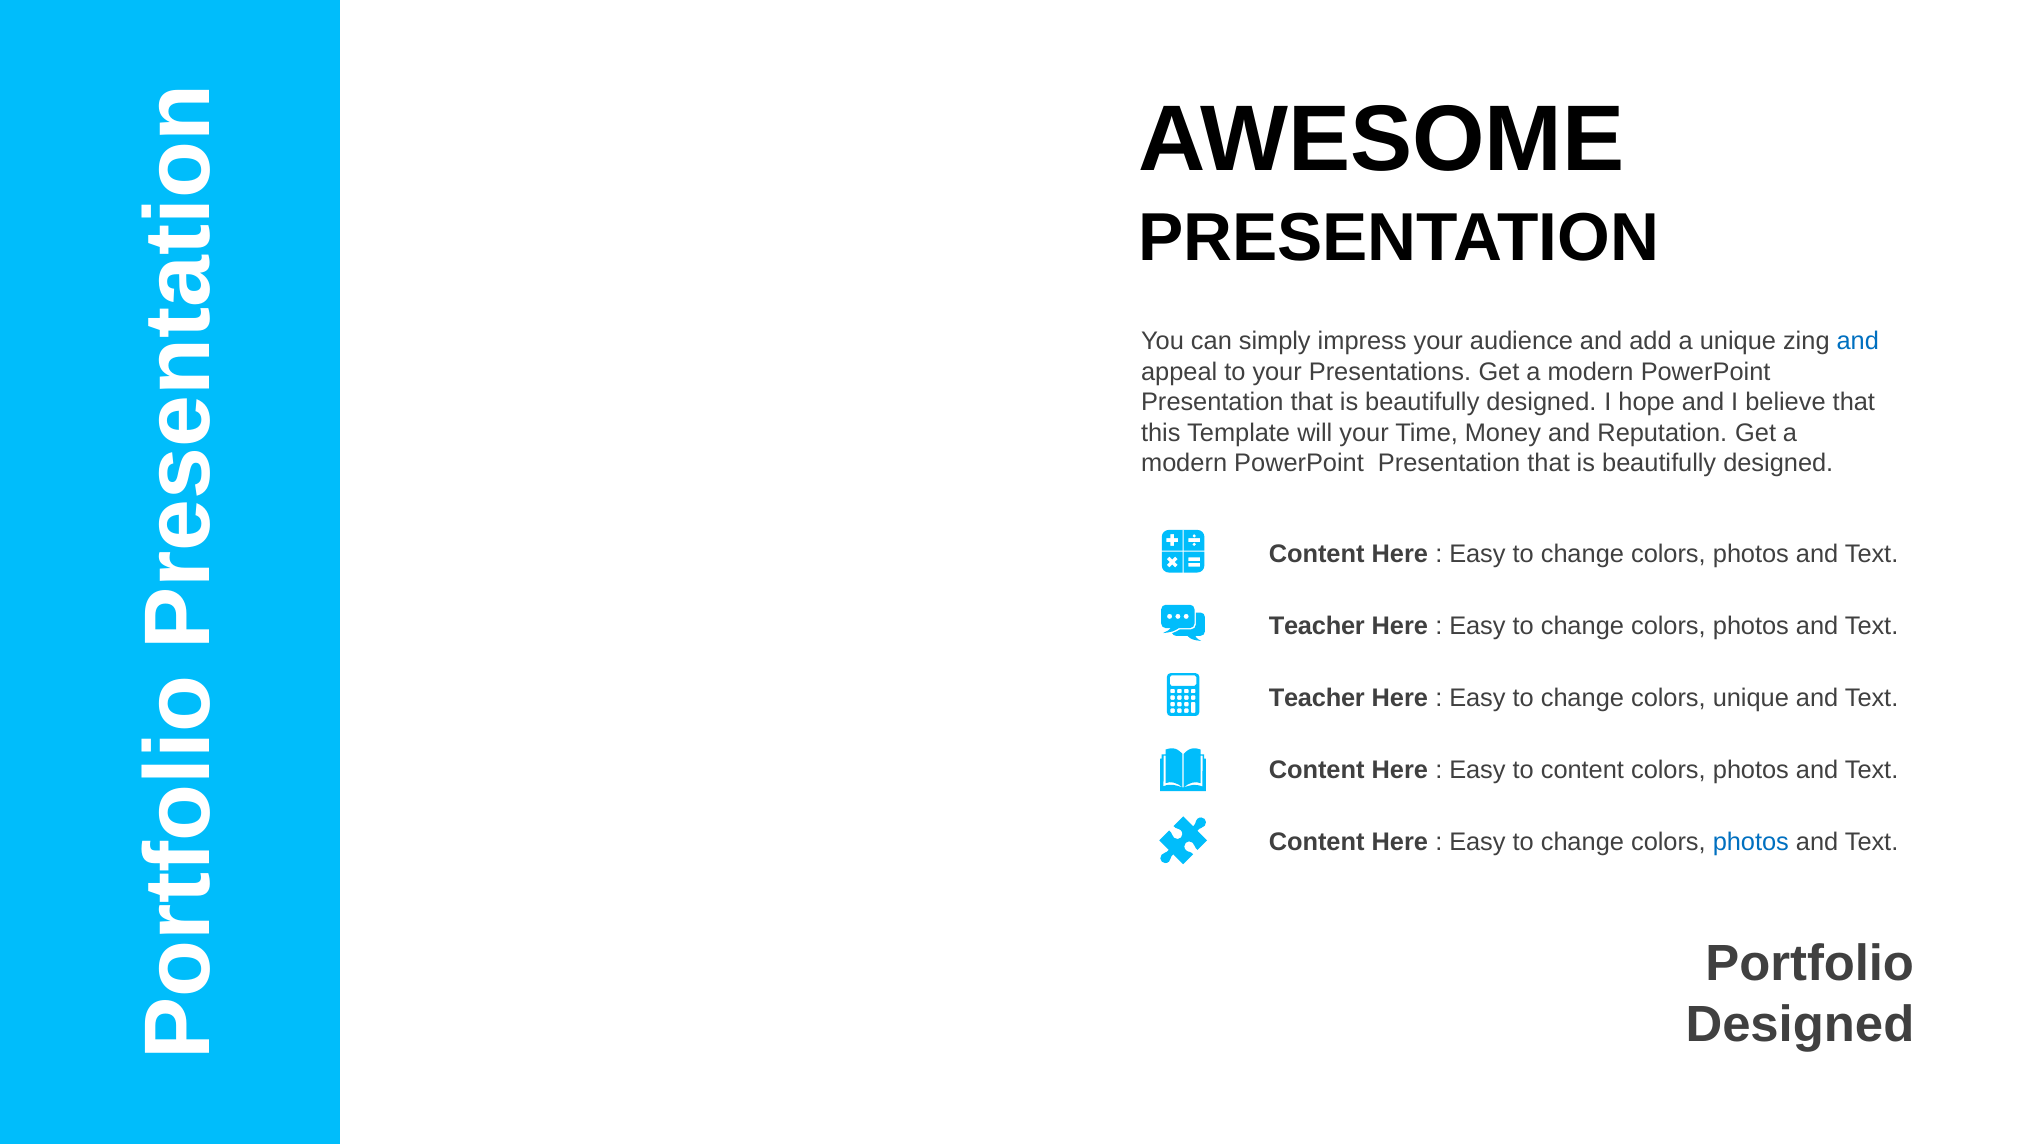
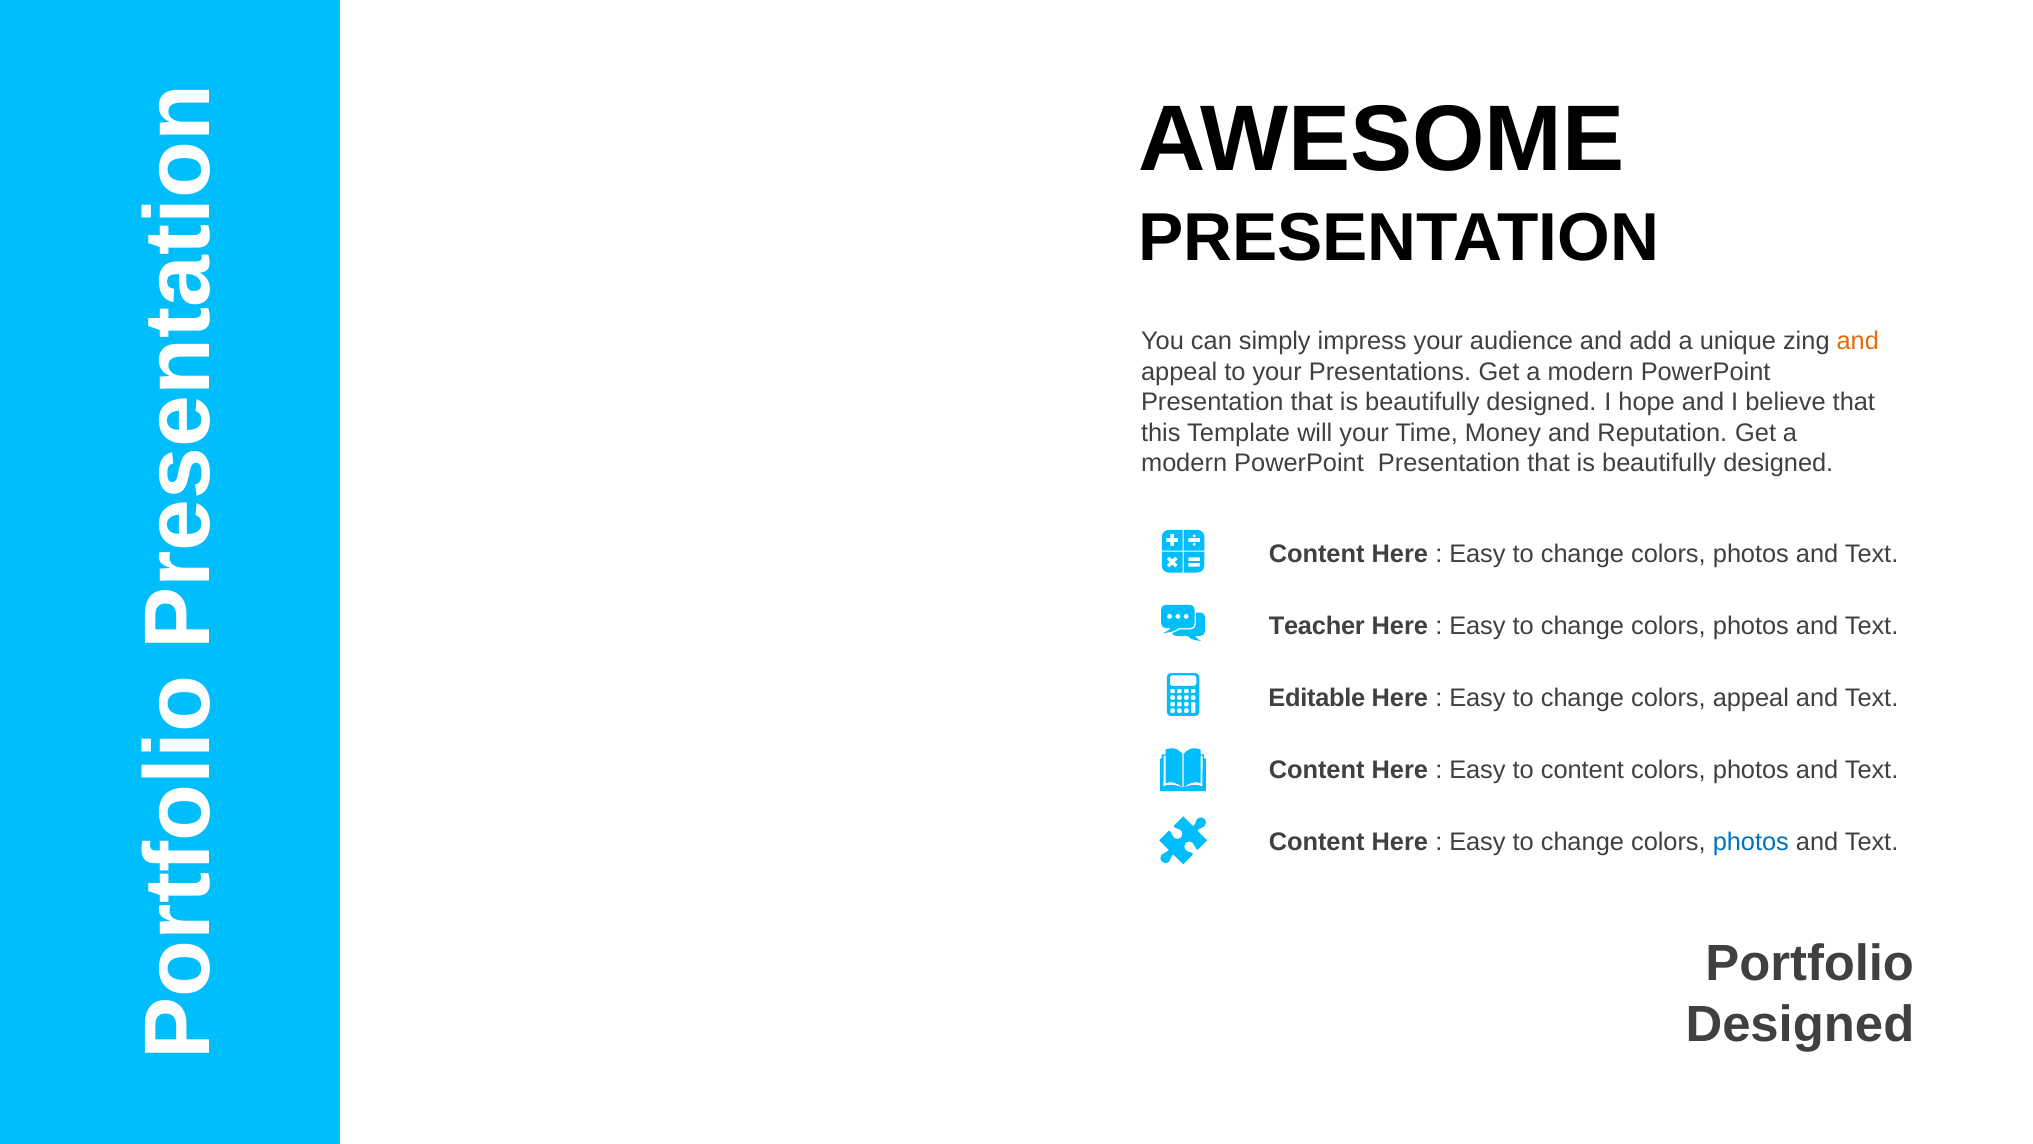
and at (1858, 341) colour: blue -> orange
Teacher at (1317, 698): Teacher -> Editable
colors unique: unique -> appeal
